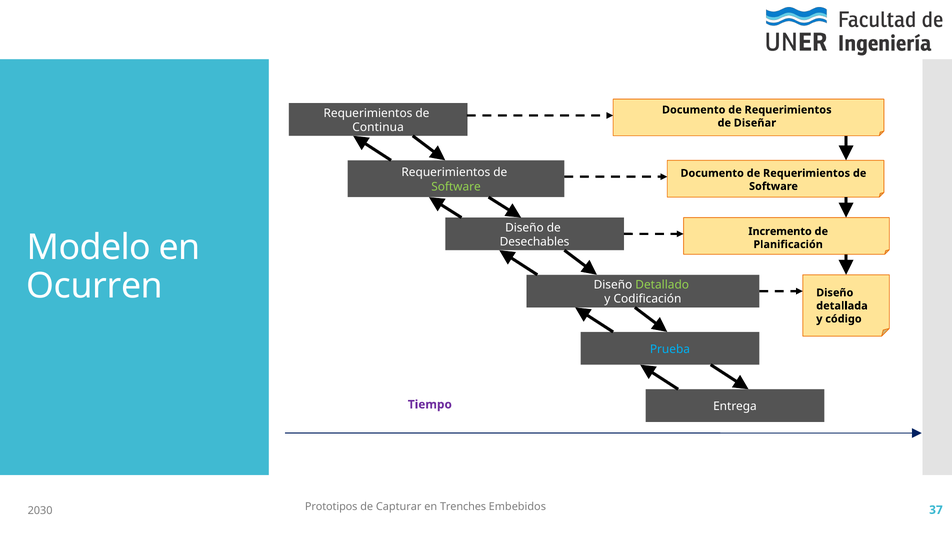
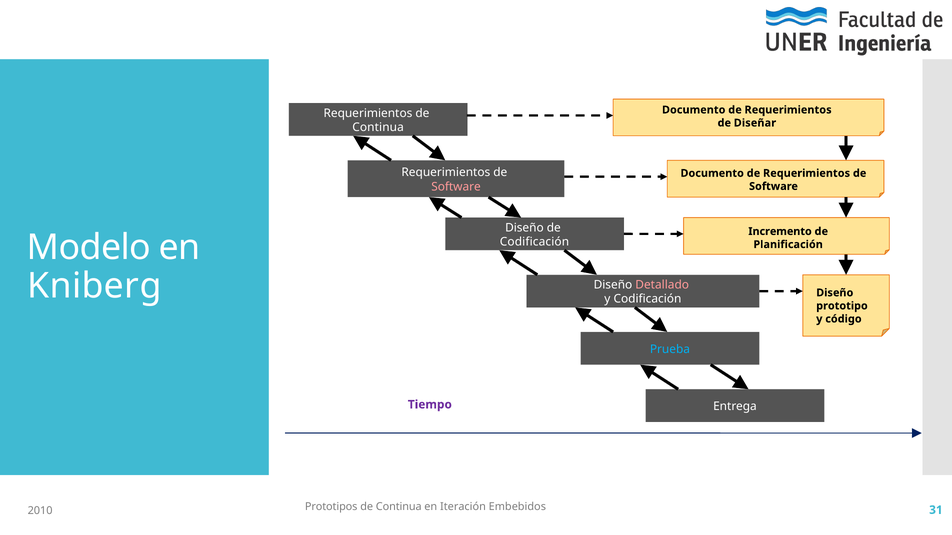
Software at (456, 187) colour: light green -> pink
Desechables at (535, 242): Desechables -> Codificación
Ocurren: Ocurren -> Kniberg
Detallado colour: light green -> pink
detallada: detallada -> prototipo
Capturar at (399, 507): Capturar -> Continua
Trenches: Trenches -> Iteración
37: 37 -> 31
2030: 2030 -> 2010
